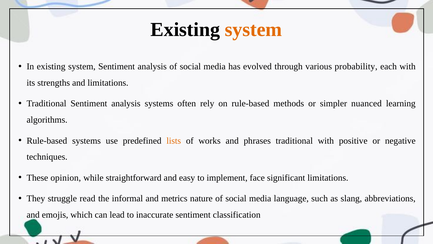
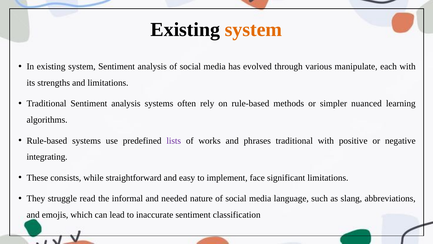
probability: probability -> manipulate
lists colour: orange -> purple
techniques: techniques -> integrating
opinion: opinion -> consists
metrics: metrics -> needed
